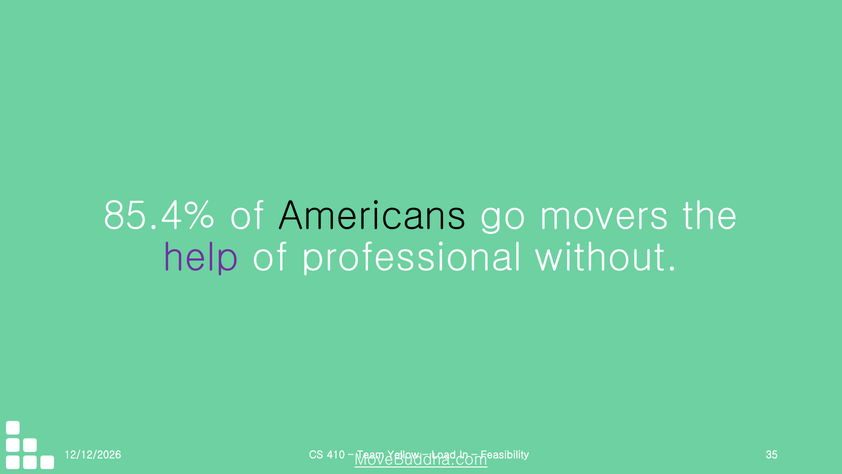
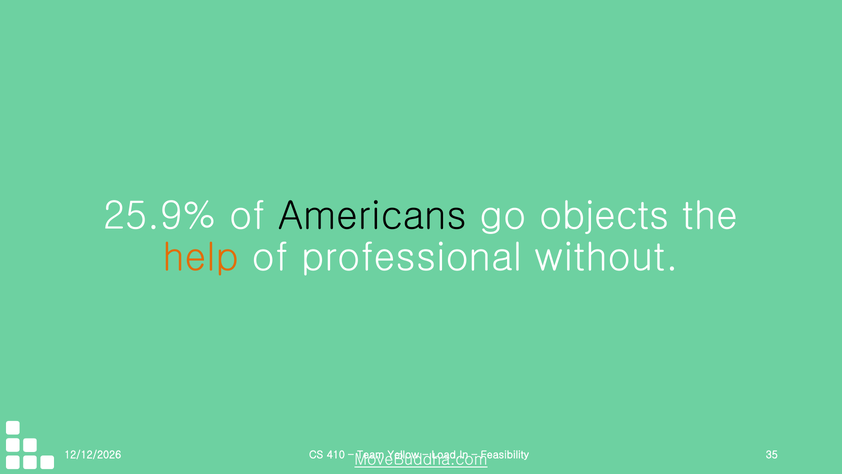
85.4%: 85.4% -> 25.9%
movers: movers -> objects
help colour: purple -> orange
